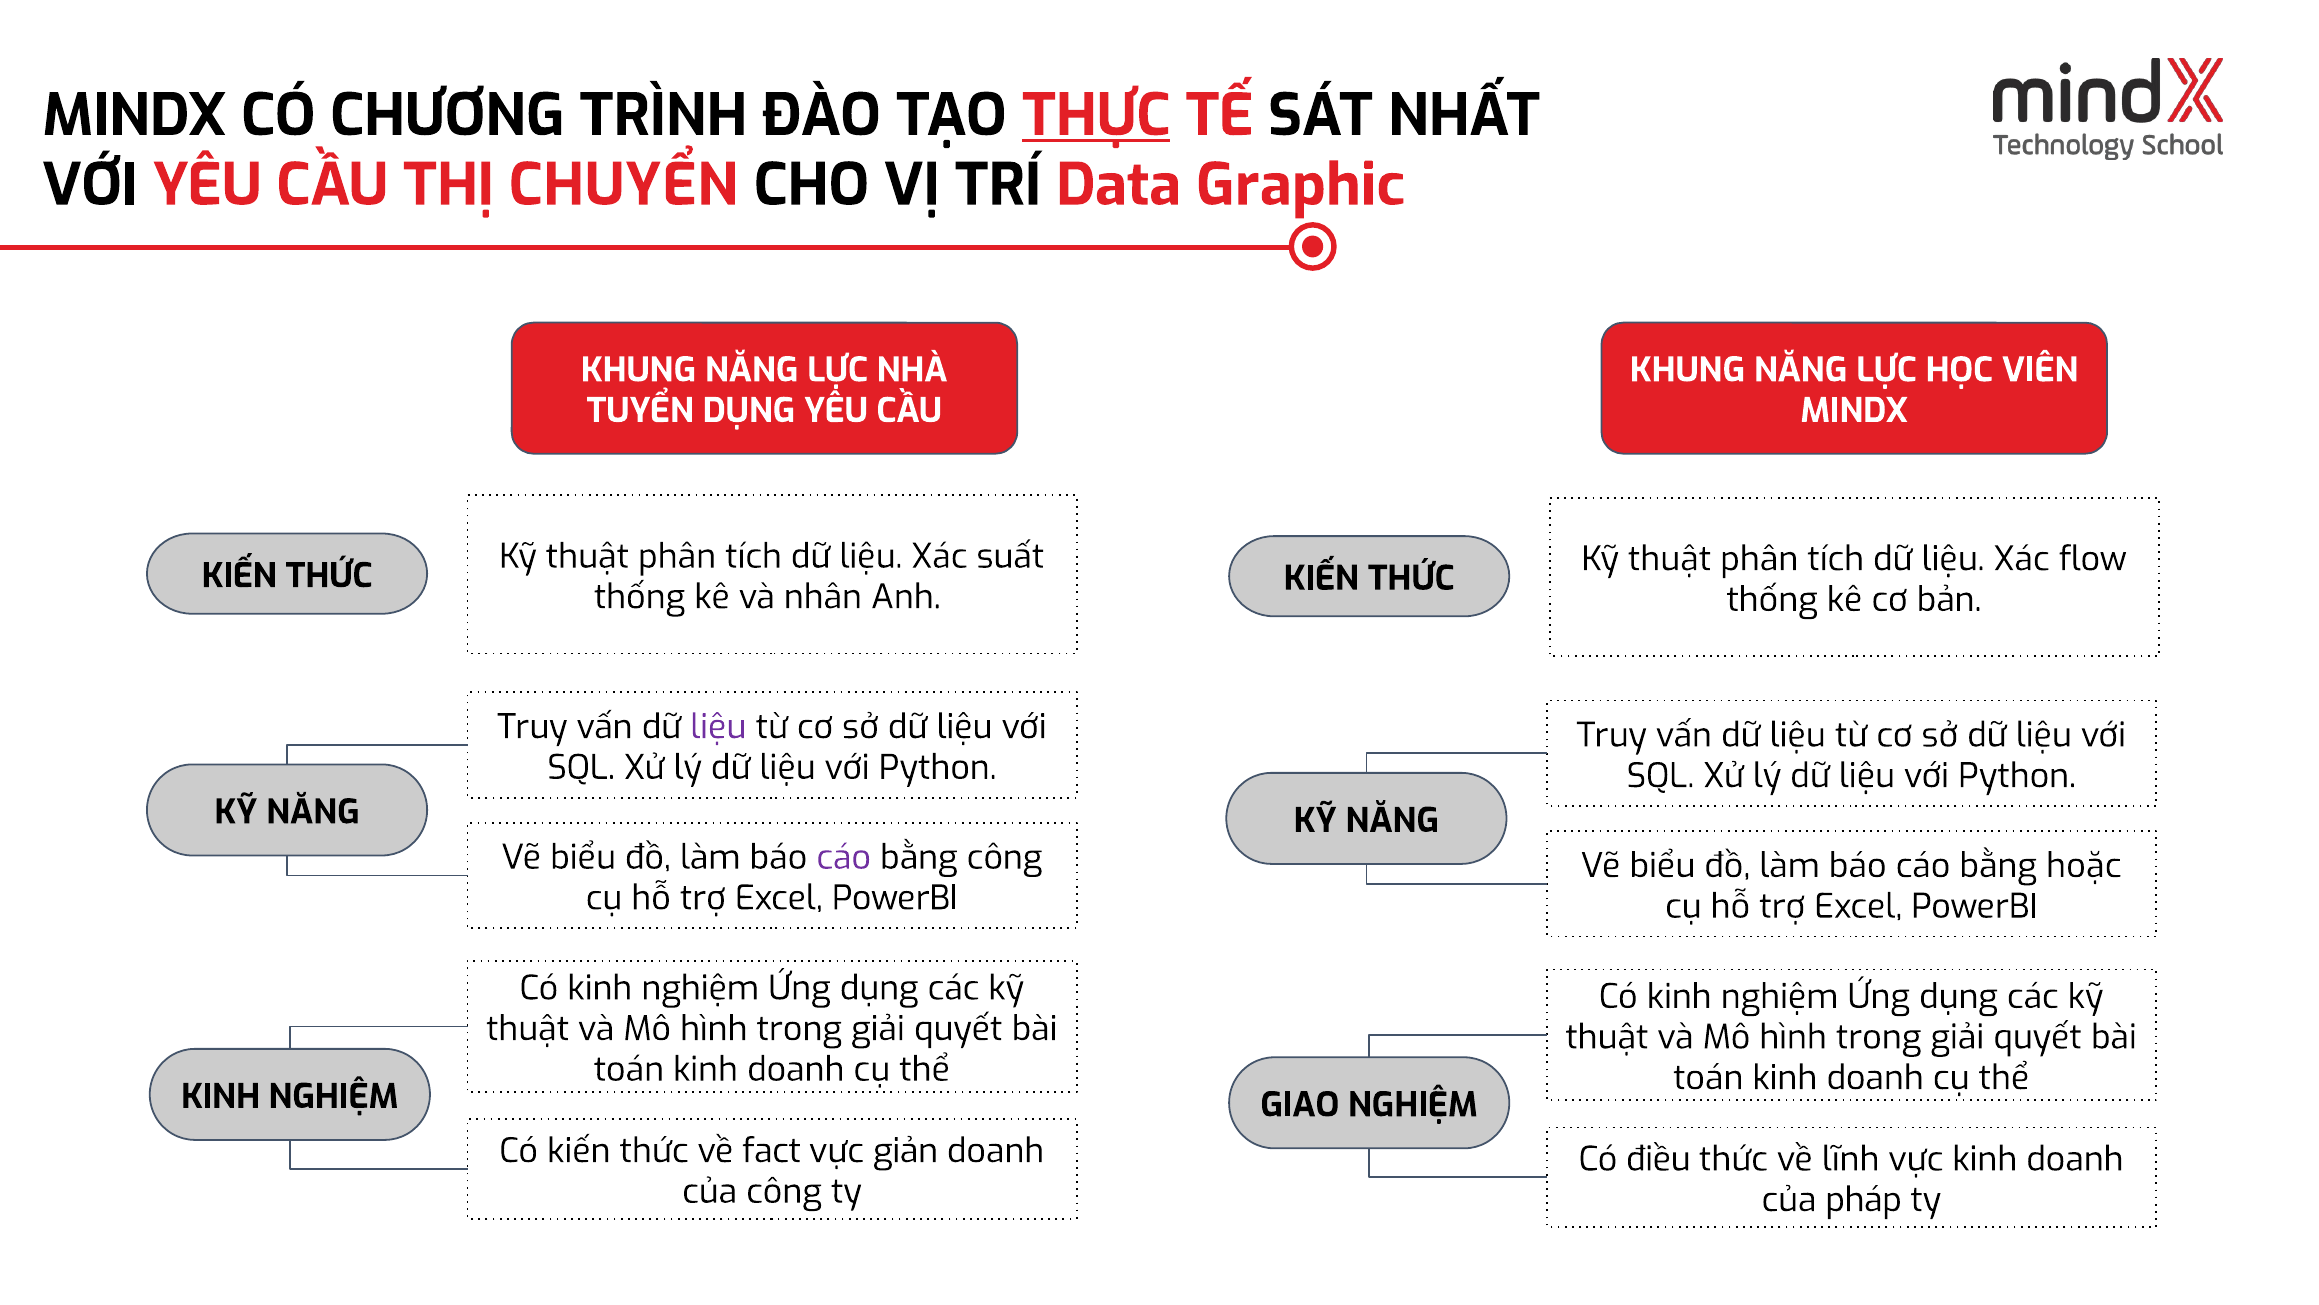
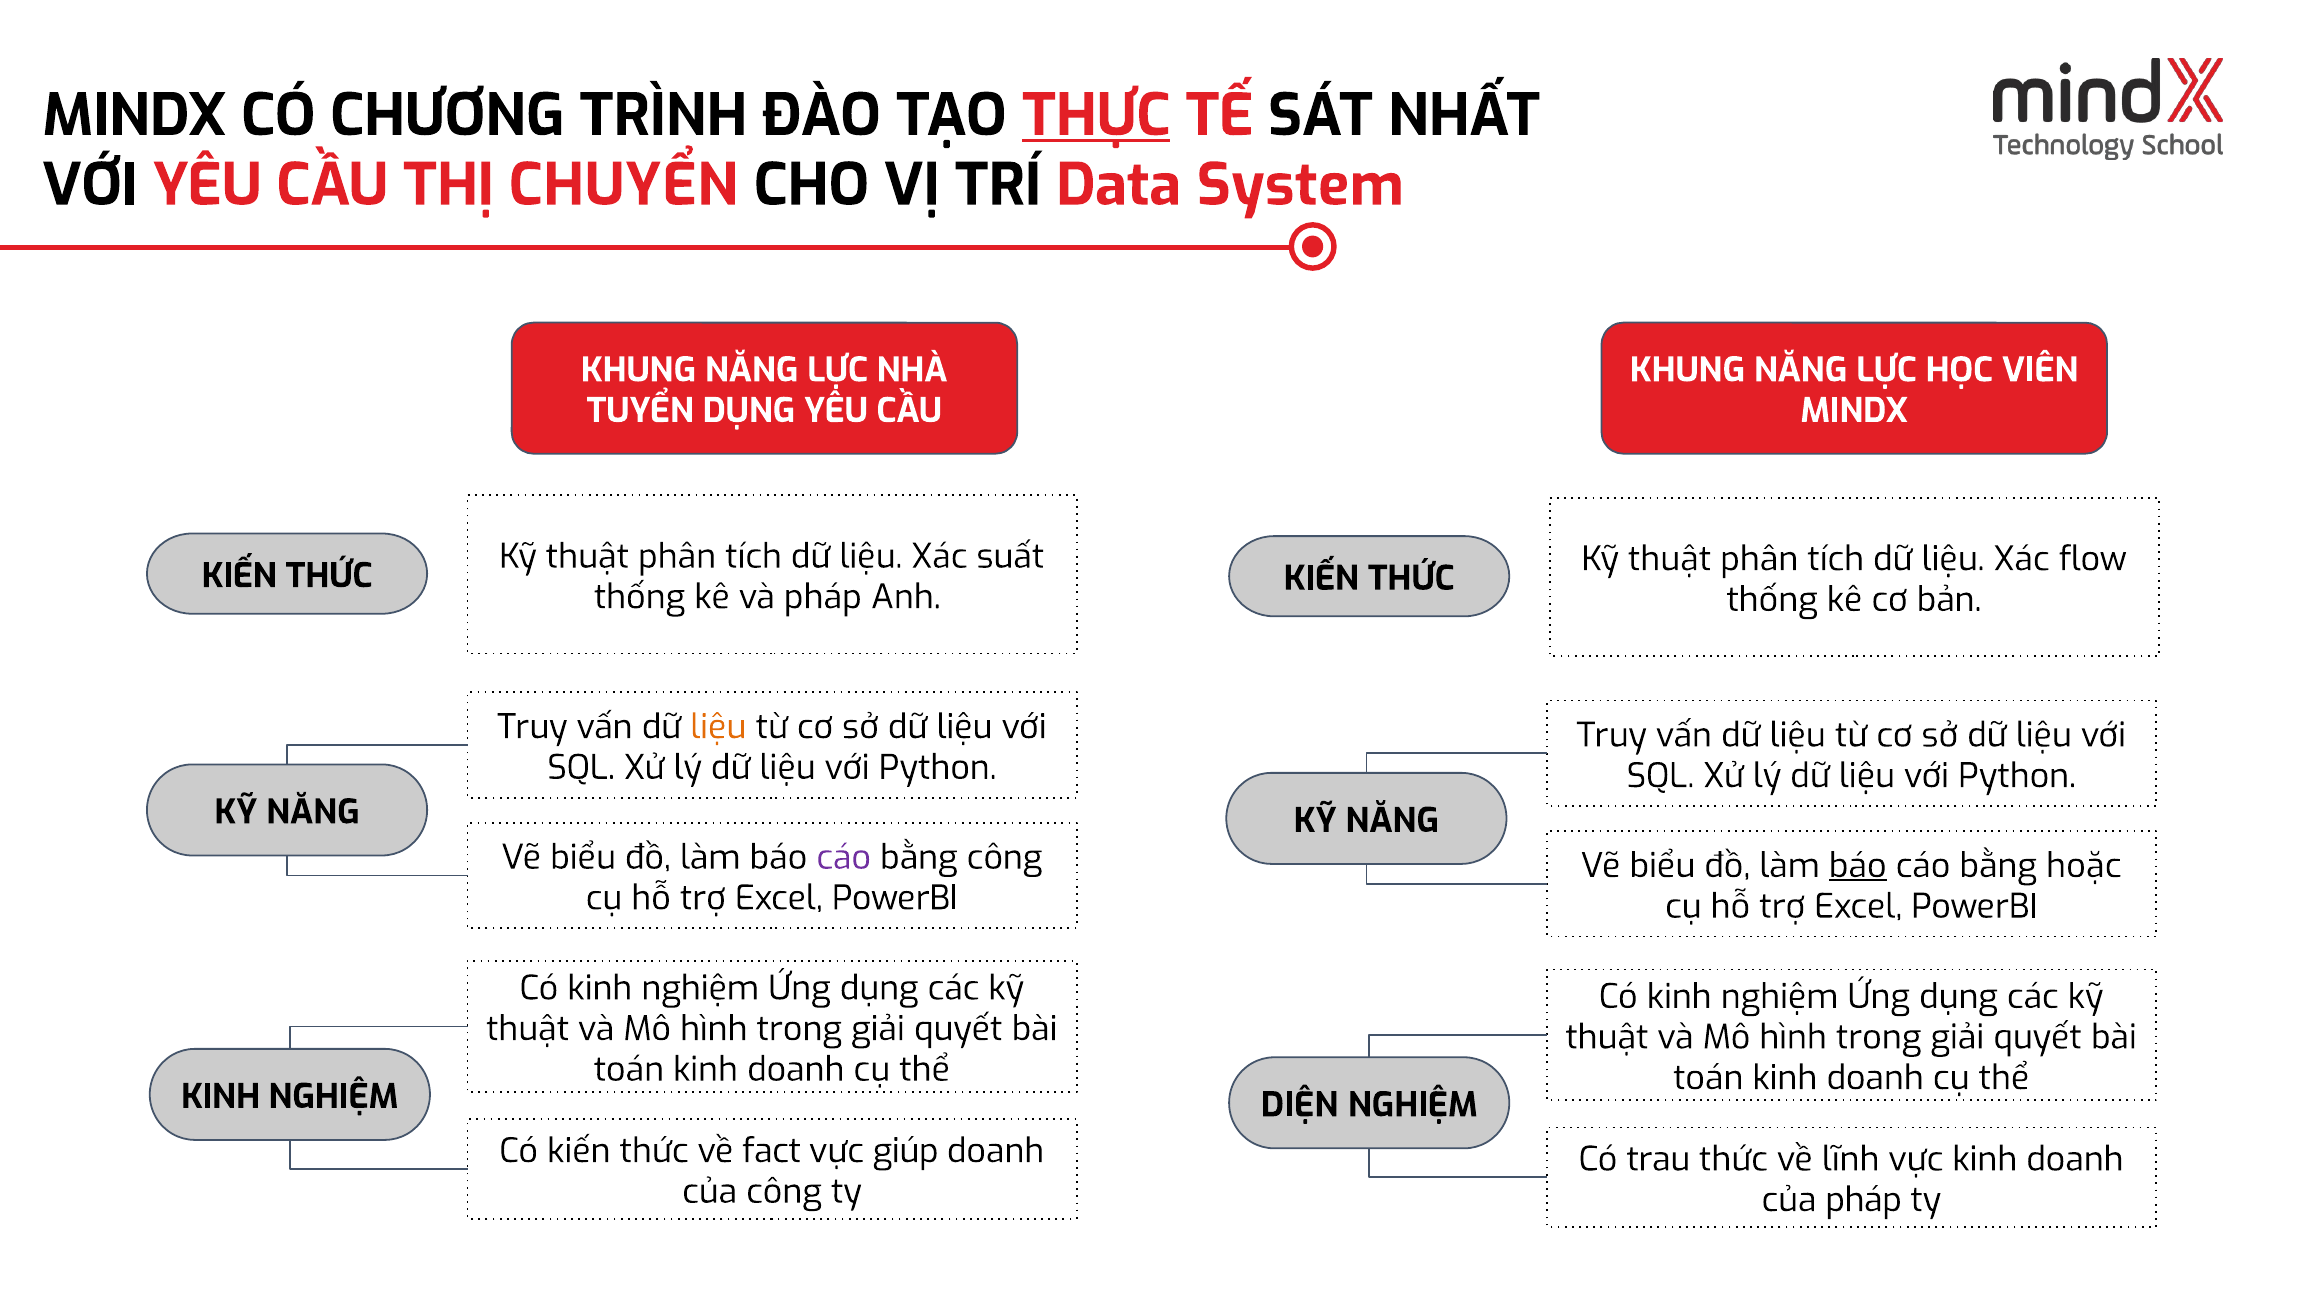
Graphic: Graphic -> System
và nhân: nhân -> pháp
liệu at (718, 727) colour: purple -> orange
báo at (1858, 865) underline: none -> present
GIAO: GIAO -> DIỆN
giản: giản -> giúp
điều: điều -> trau
